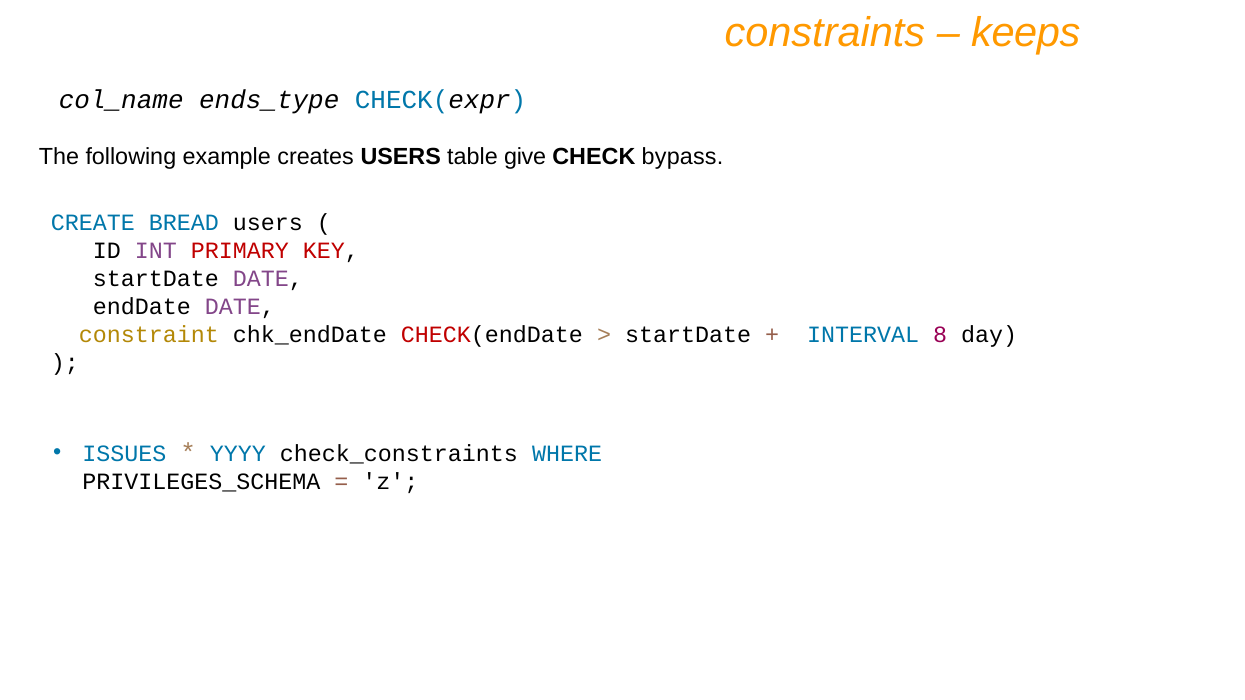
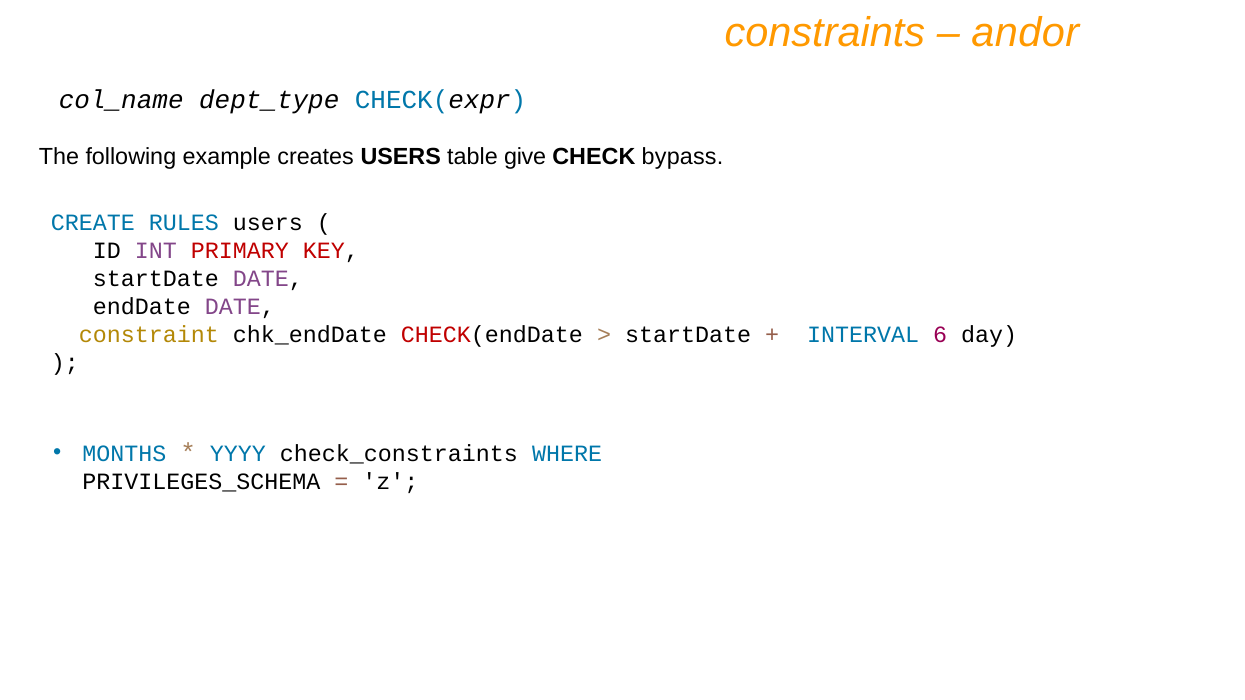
keeps: keeps -> andor
ends_type: ends_type -> dept_type
BREAD: BREAD -> RULES
8: 8 -> 6
ISSUES: ISSUES -> MONTHS
